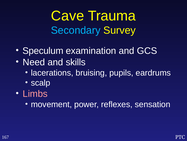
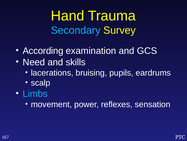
Cave: Cave -> Hand
Speculum: Speculum -> According
Limbs colour: pink -> light blue
